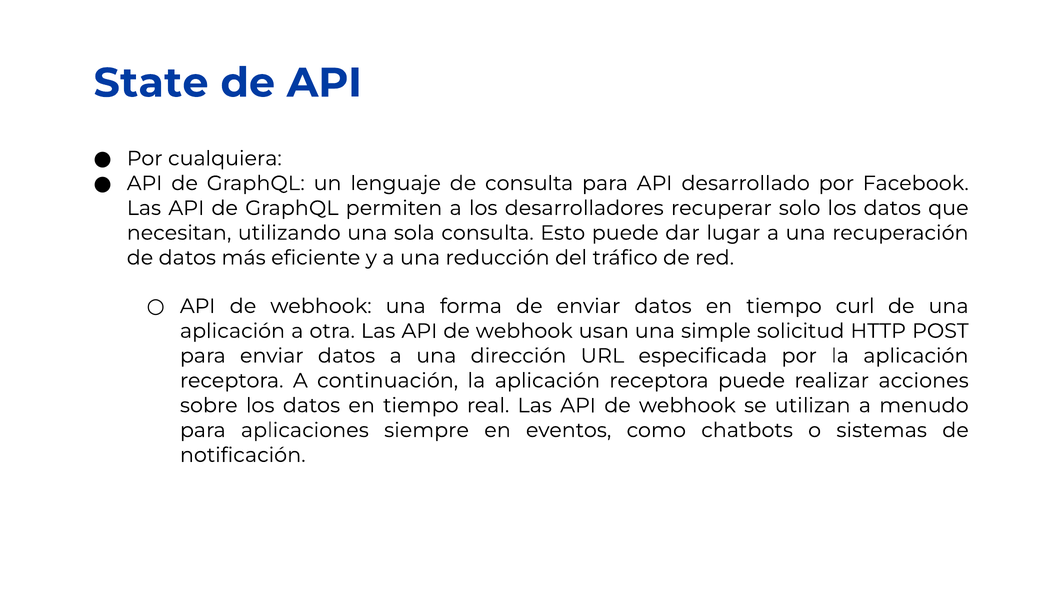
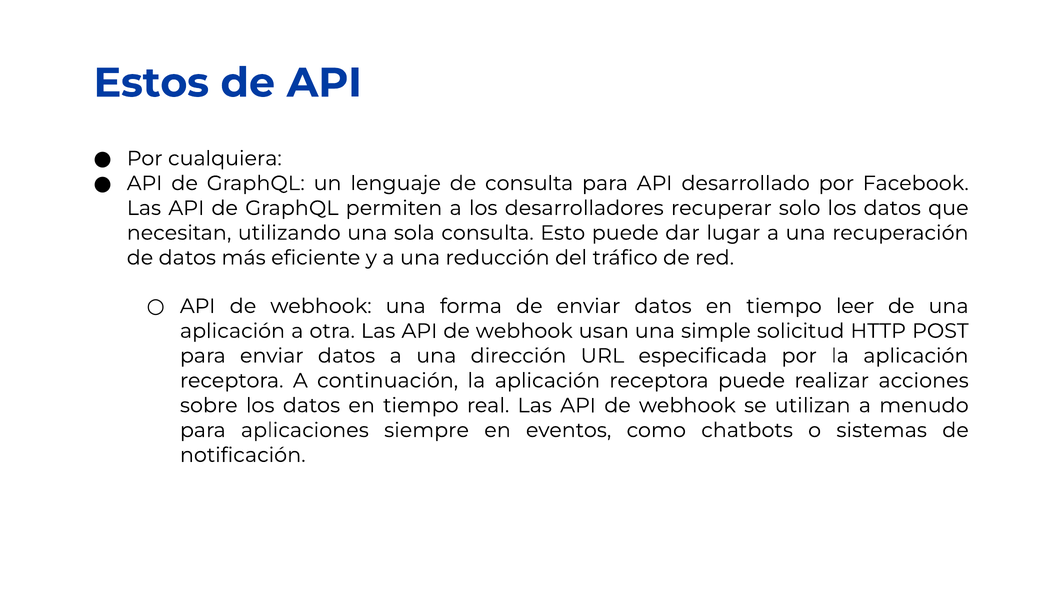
State: State -> Estos
curl: curl -> leer
